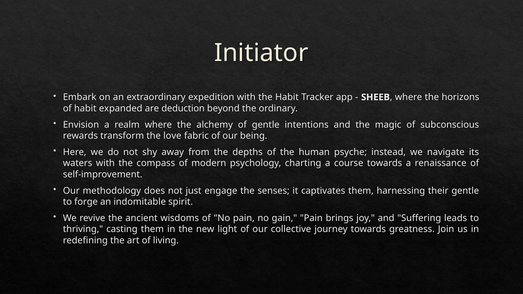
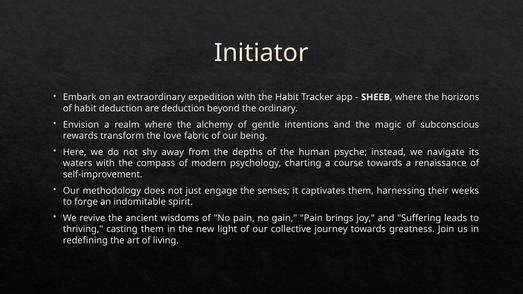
habit expanded: expanded -> deduction
their gentle: gentle -> weeks
